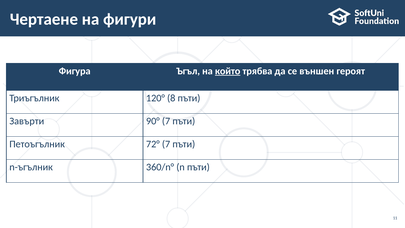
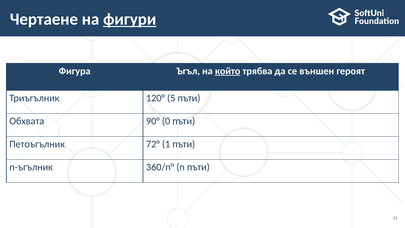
фигури underline: none -> present
8: 8 -> 5
Завърти: Завърти -> Обхвата
90° 7: 7 -> 0
72° 7: 7 -> 1
